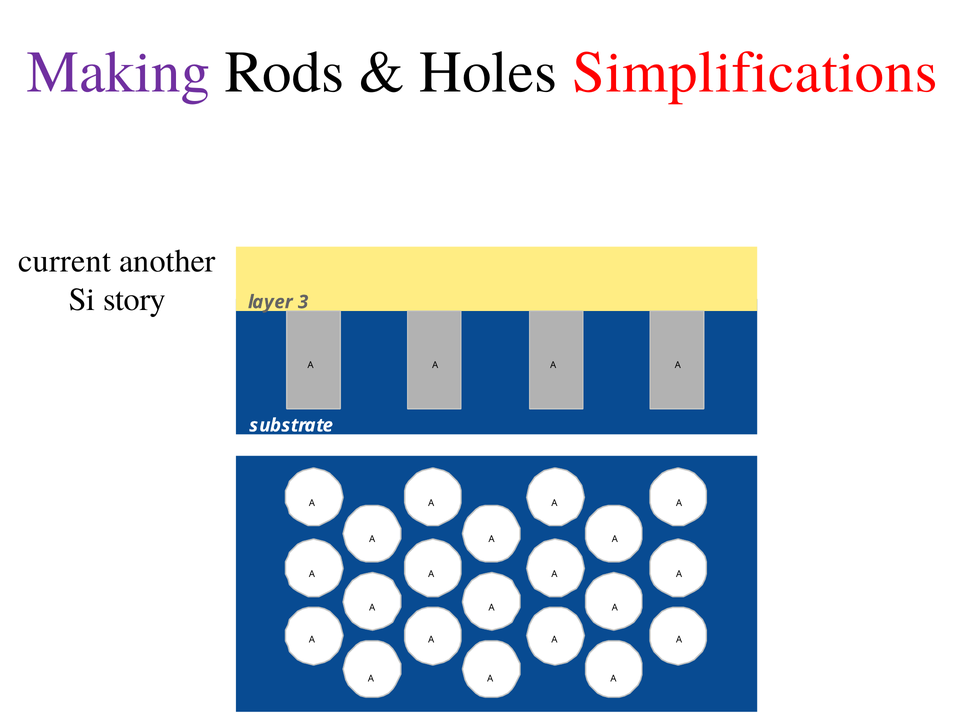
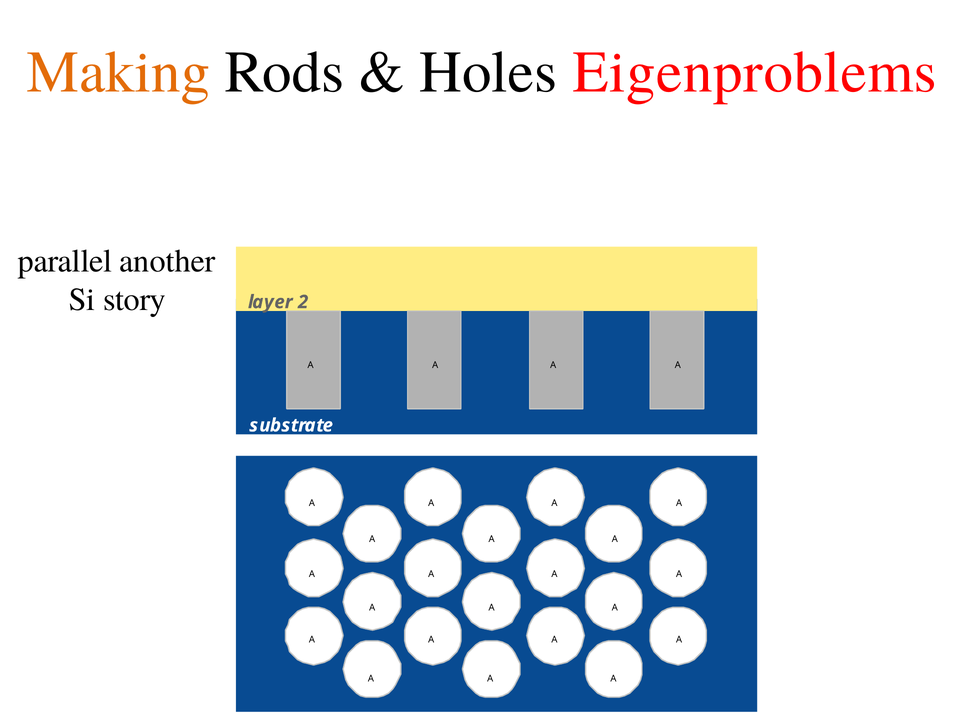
Making colour: purple -> orange
Simplifications: Simplifications -> Eigenproblems
current: current -> parallel
3: 3 -> 2
